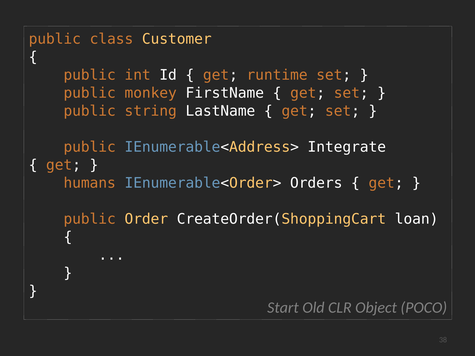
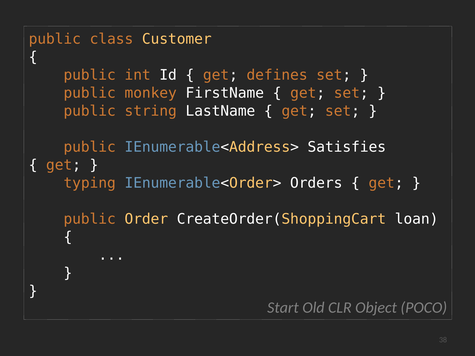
runtime: runtime -> defines
Integrate: Integrate -> Satisfies
humans: humans -> typing
